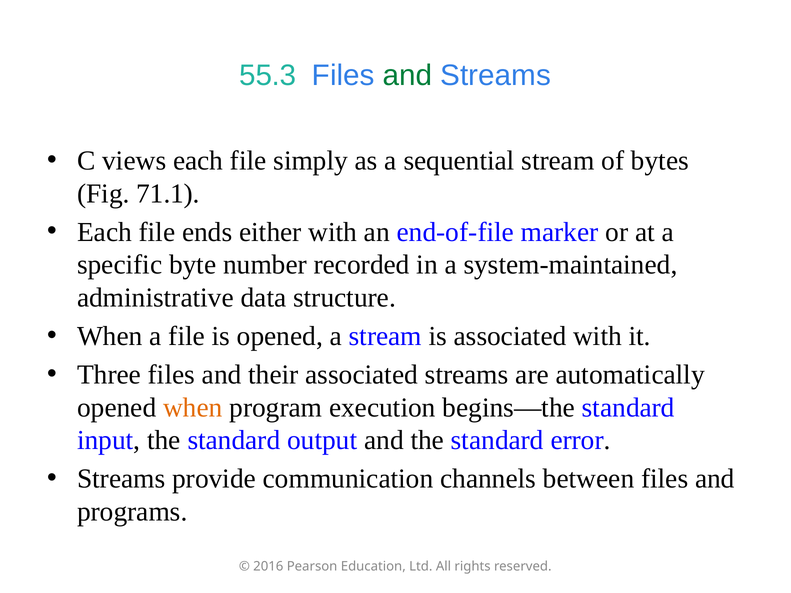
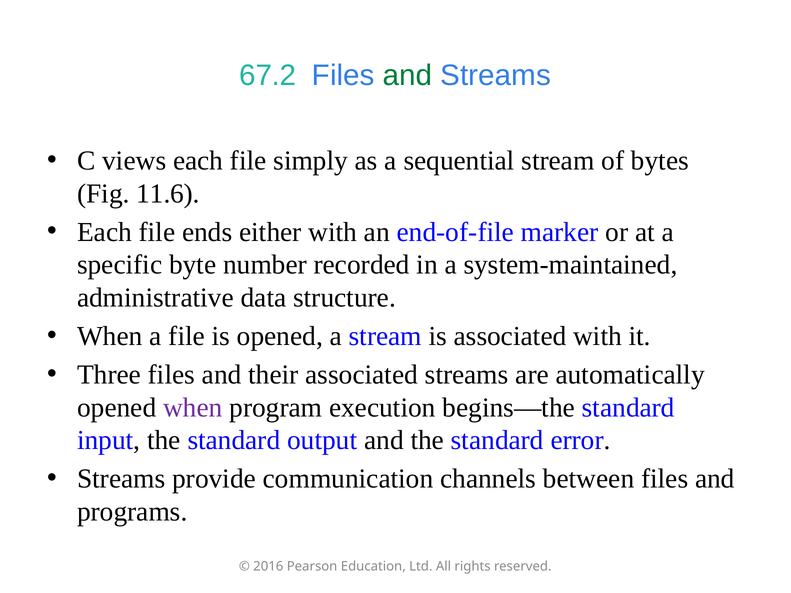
55.3: 55.3 -> 67.2
71.1: 71.1 -> 11.6
when at (193, 408) colour: orange -> purple
